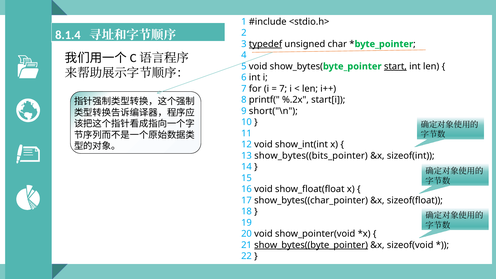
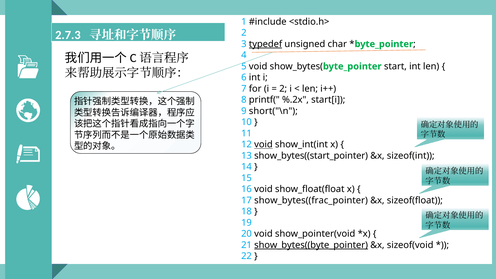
8.1.4: 8.1.4 -> 2.7.3
start underline: present -> none
7 at (283, 89): 7 -> 2
void at (263, 144) underline: none -> present
show_bytes((bits_pointer: show_bytes((bits_pointer -> show_bytes((start_pointer
show_bytes((char_pointer: show_bytes((char_pointer -> show_bytes((frac_pointer
